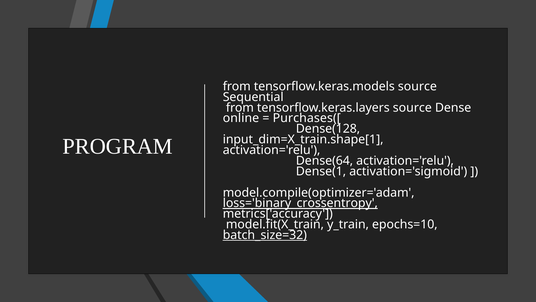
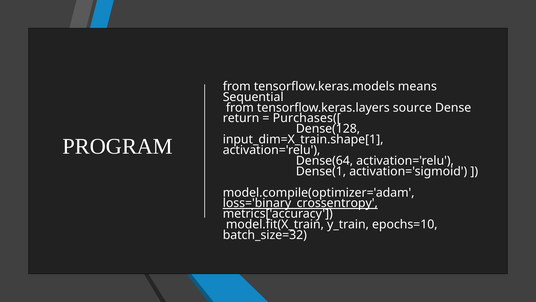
tensorflow.keras.models source: source -> means
online: online -> return
batch_size=32 underline: present -> none
